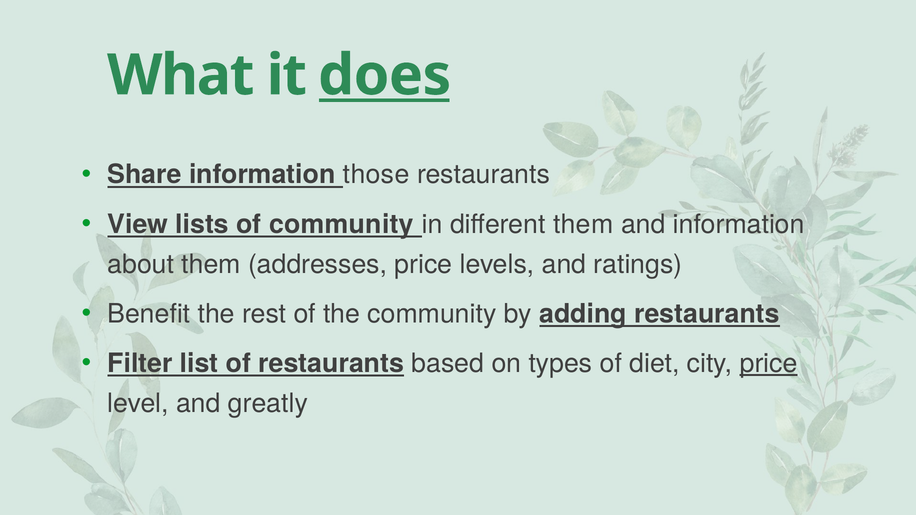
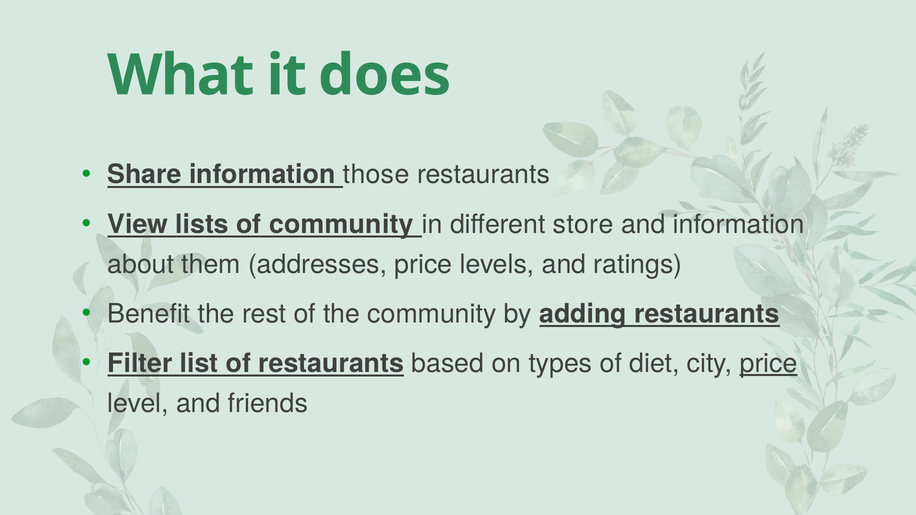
does underline: present -> none
different them: them -> store
greatly: greatly -> friends
